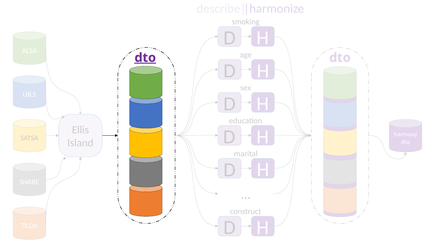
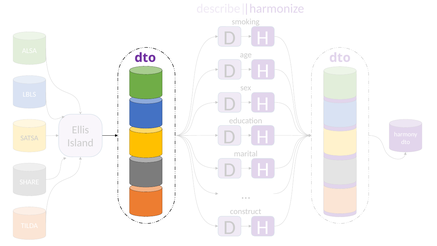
dto at (145, 58) underline: present -> none
